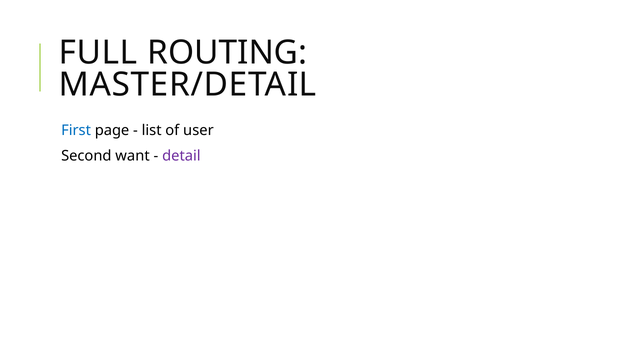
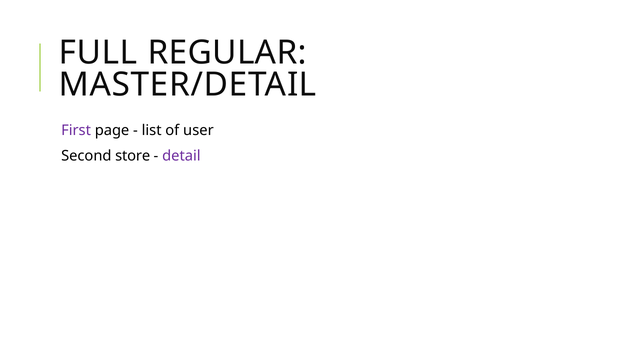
ROUTING: ROUTING -> REGULAR
First colour: blue -> purple
want: want -> store
